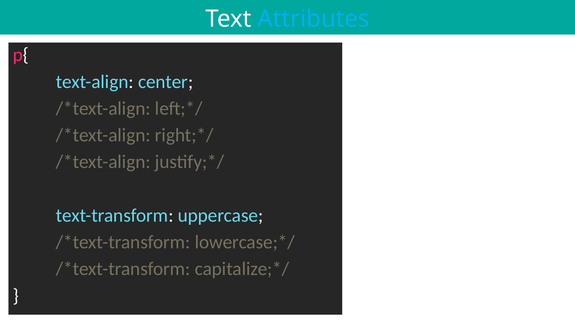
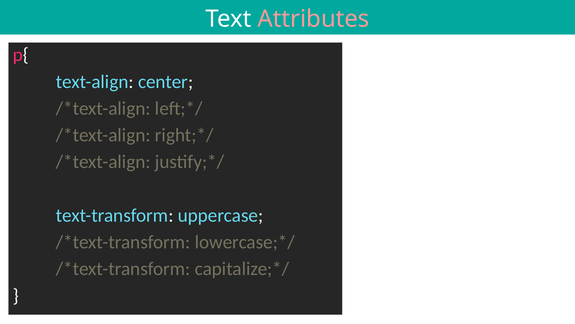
Attributes colour: light blue -> pink
